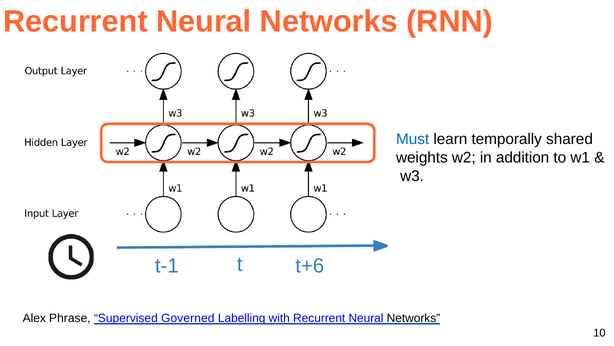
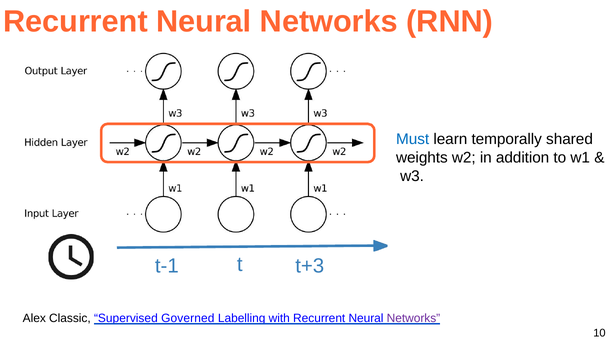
t+6: t+6 -> t+3
Phrase: Phrase -> Classic
Networks at (413, 318) colour: black -> purple
